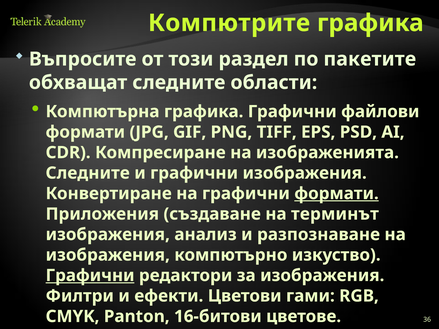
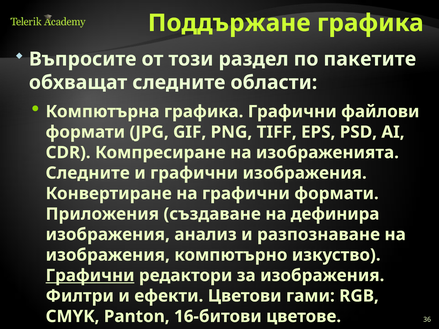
Компютрите: Компютрите -> Поддържане
формати at (337, 194) underline: present -> none
терминът: терминът -> дефинира
